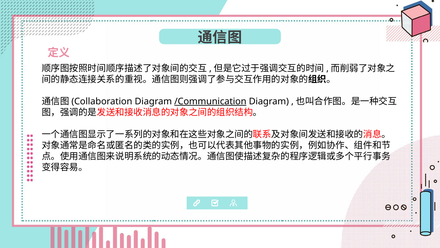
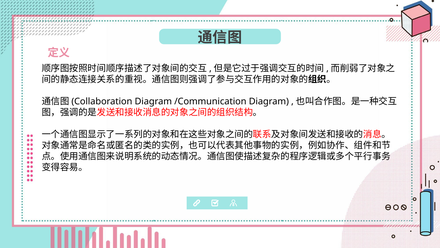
/Communication underline: present -> none
